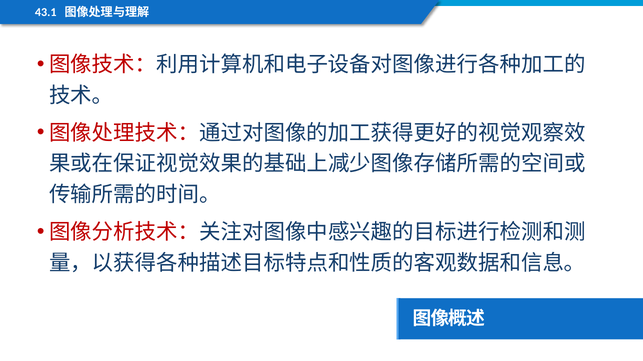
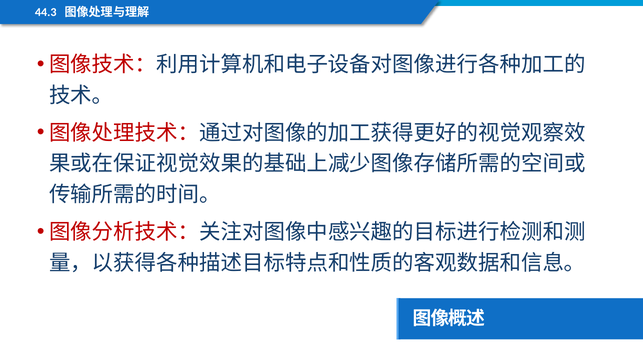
43.1: 43.1 -> 44.3
